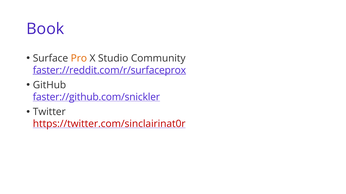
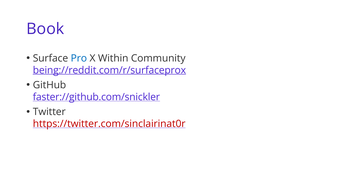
Pro colour: orange -> blue
Studio: Studio -> Within
faster://reddit.com/r/surfaceprox: faster://reddit.com/r/surfaceprox -> being://reddit.com/r/surfaceprox
